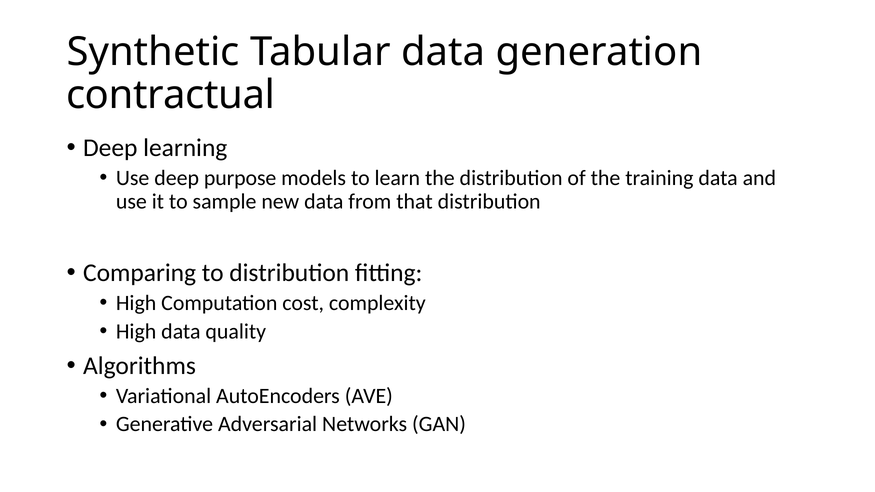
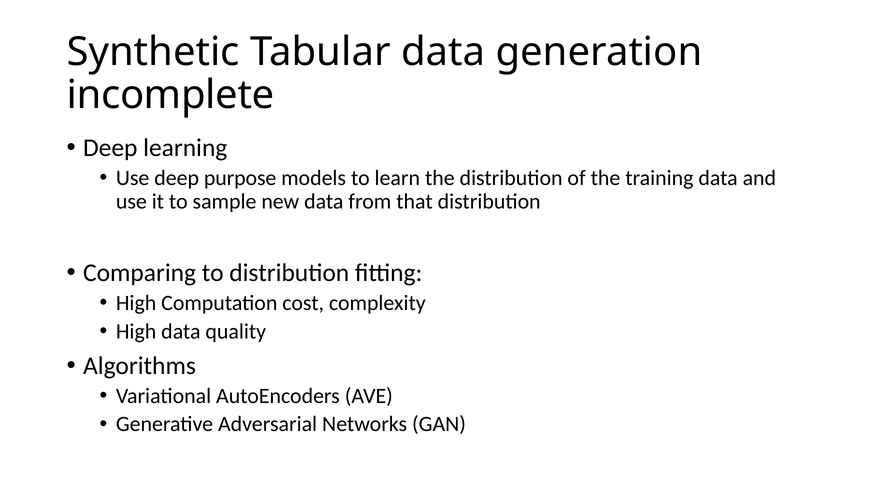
contractual: contractual -> incomplete
